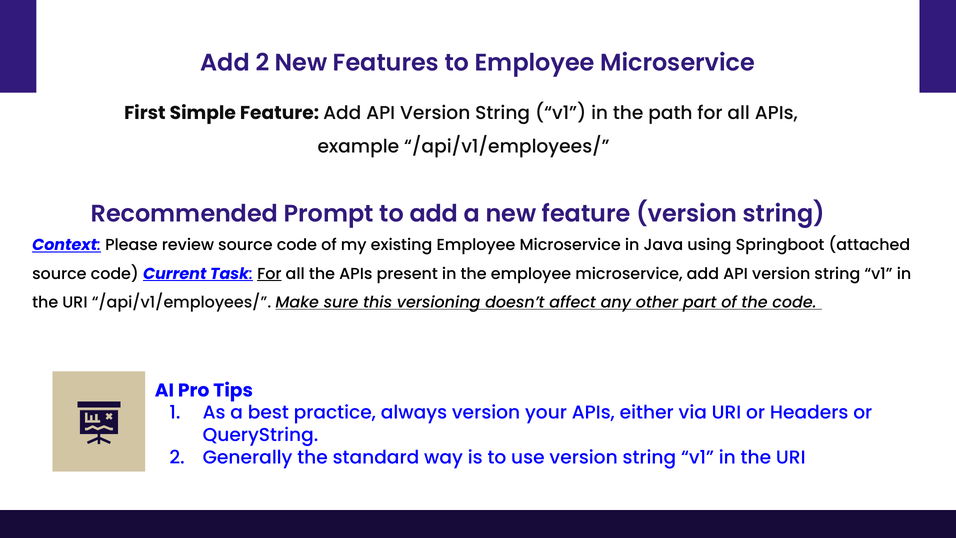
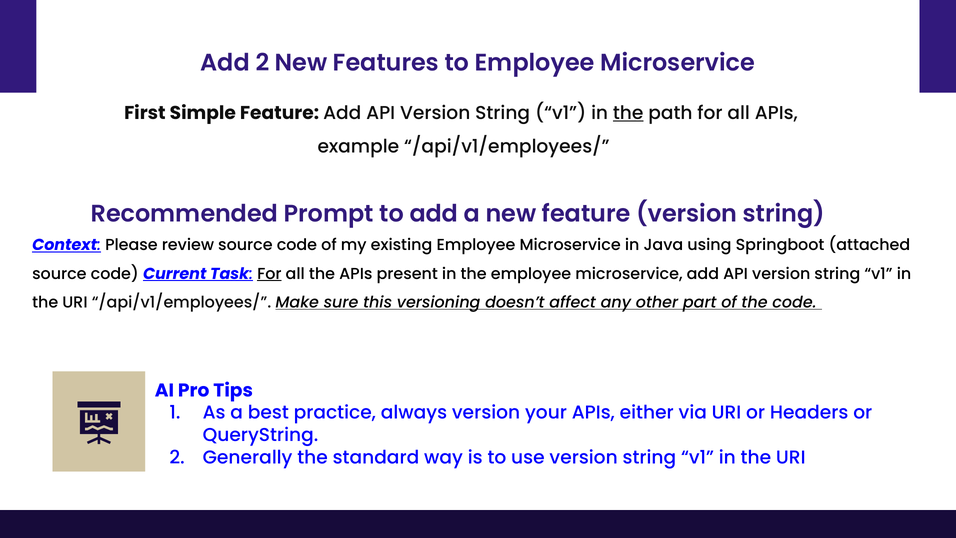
the at (628, 113) underline: none -> present
